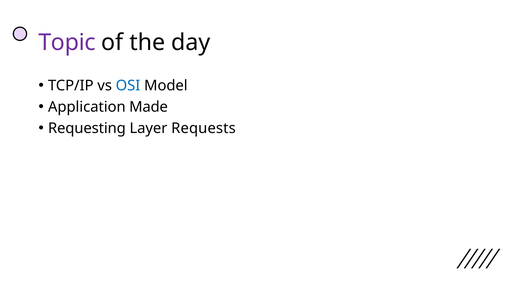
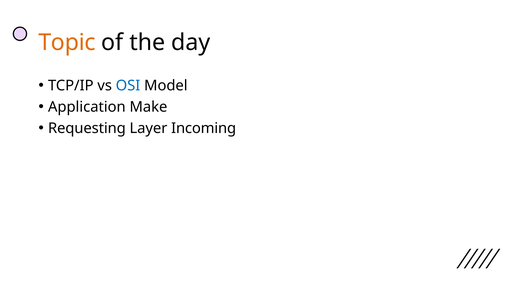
Topic colour: purple -> orange
Made: Made -> Make
Requests: Requests -> Incoming
